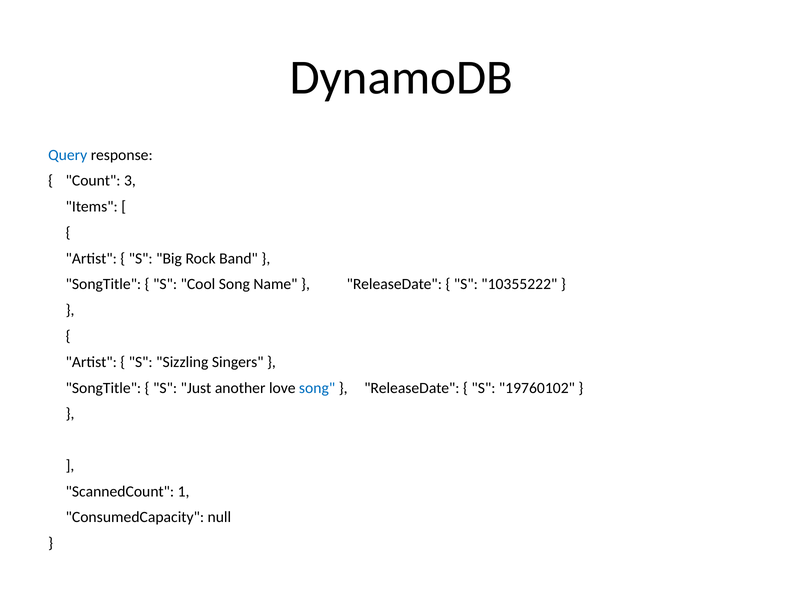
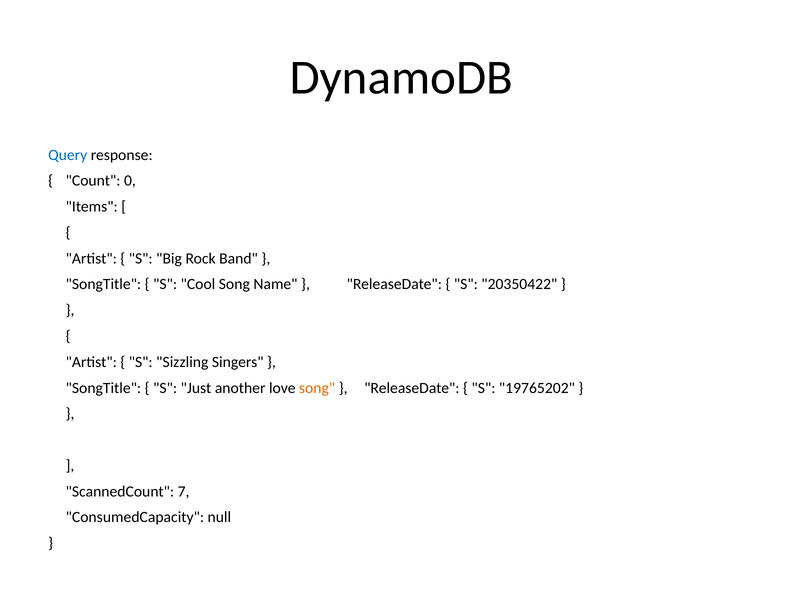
3: 3 -> 0
10355222: 10355222 -> 20350422
song at (317, 388) colour: blue -> orange
19760102: 19760102 -> 19765202
1: 1 -> 7
